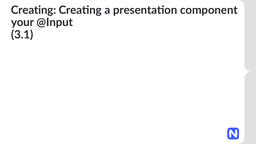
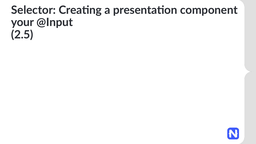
Creating at (34, 10): Creating -> Selector
3.1: 3.1 -> 2.5
